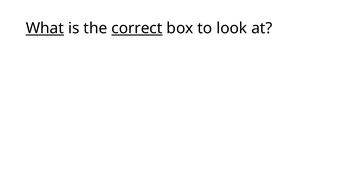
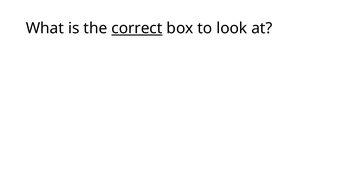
What underline: present -> none
